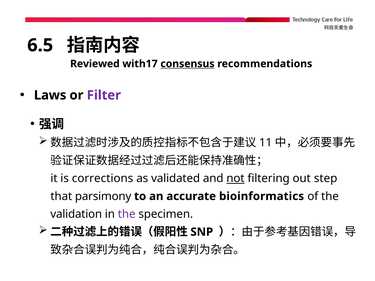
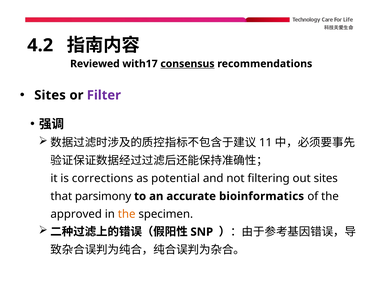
6.5: 6.5 -> 4.2
Laws at (50, 95): Laws -> Sites
validated: validated -> potential
not underline: present -> none
out step: step -> sites
validation: validation -> approved
the at (127, 214) colour: purple -> orange
